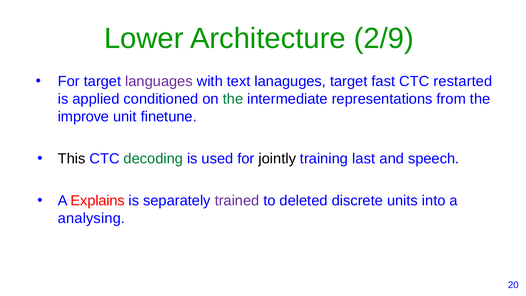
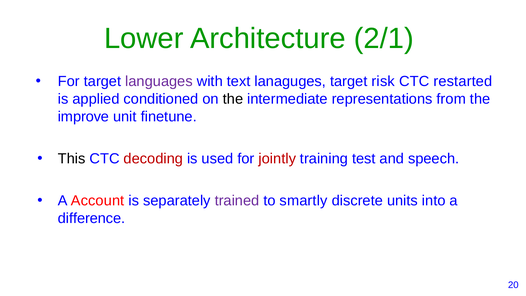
2/9: 2/9 -> 2/1
fast: fast -> risk
the at (233, 99) colour: green -> black
decoding colour: green -> red
jointly colour: black -> red
last: last -> test
Explains: Explains -> Account
deleted: deleted -> smartly
analysing: analysing -> difference
